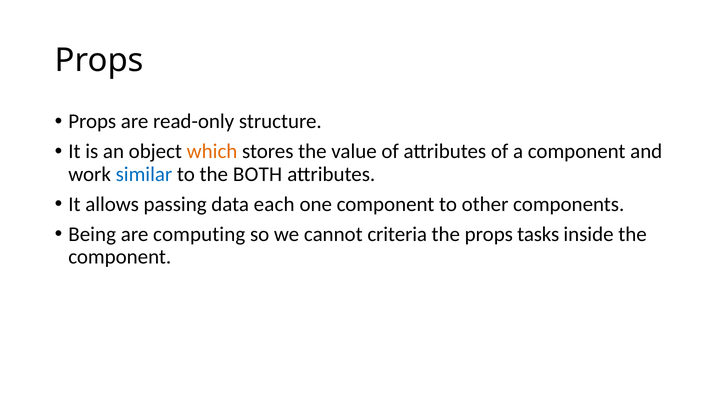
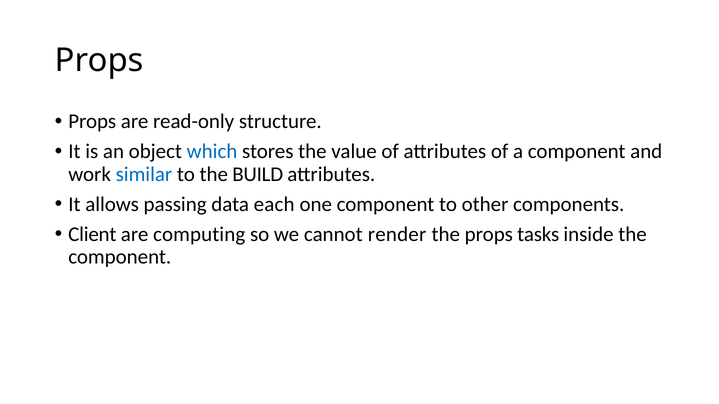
which colour: orange -> blue
BOTH: BOTH -> BUILD
Being: Being -> Client
criteria: criteria -> render
